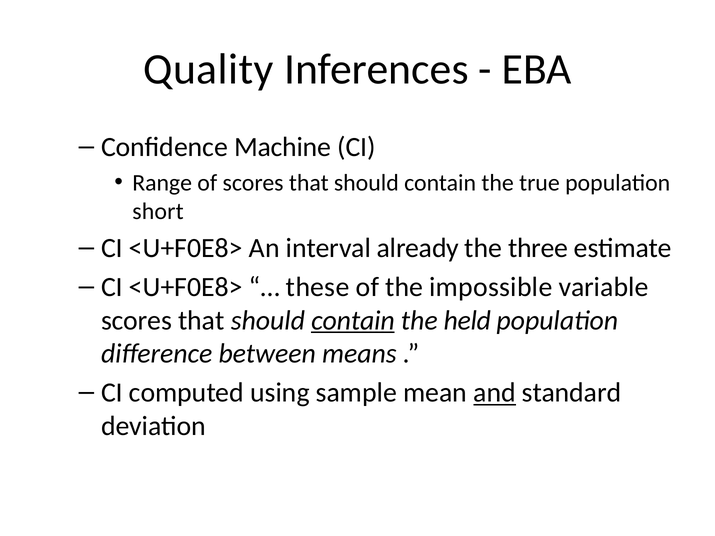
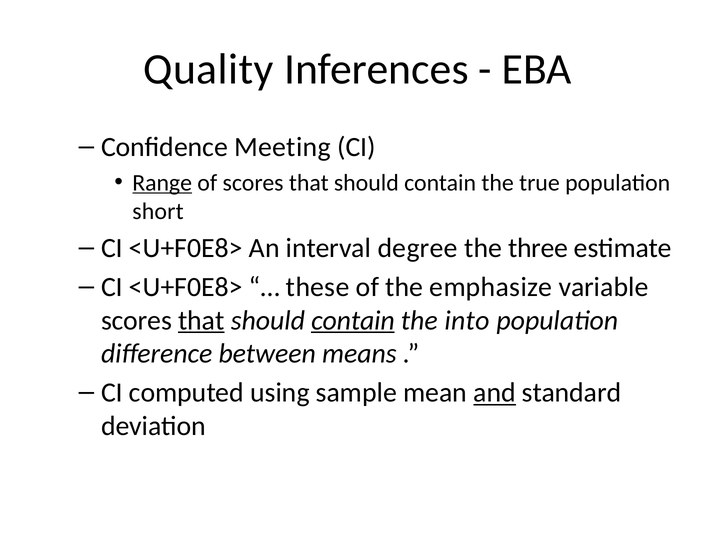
Machine: Machine -> Meeting
Range underline: none -> present
already: already -> degree
impossible: impossible -> emphasize
that at (201, 321) underline: none -> present
held: held -> into
